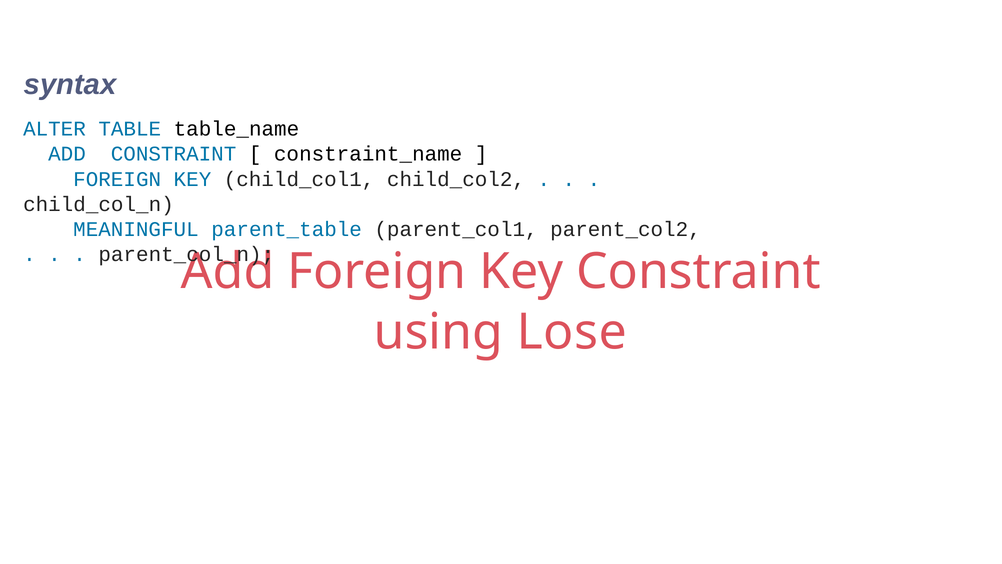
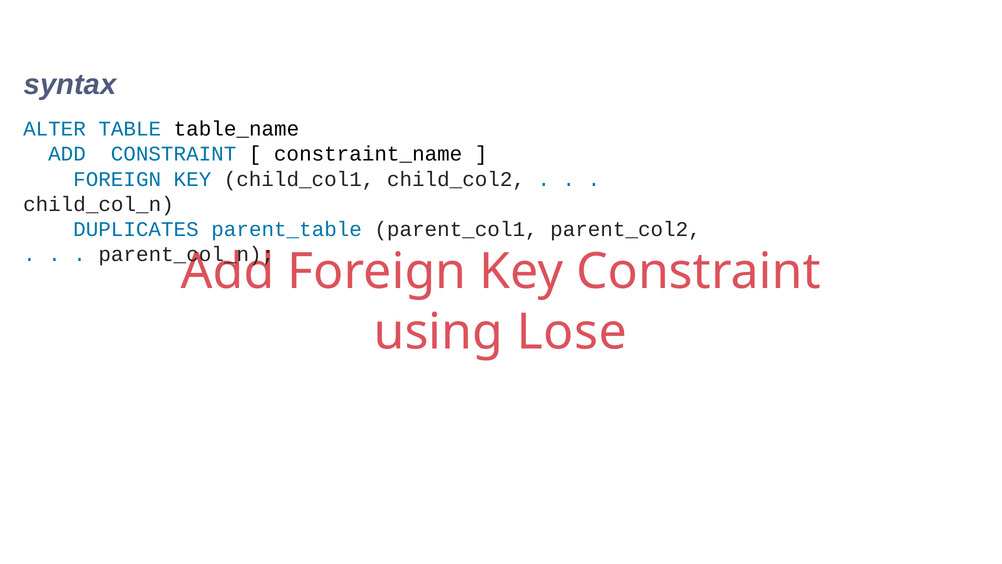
MEANINGFUL: MEANINGFUL -> DUPLICATES
